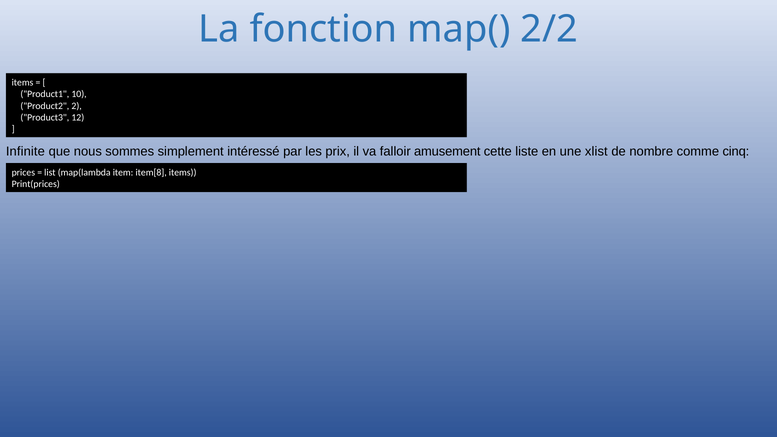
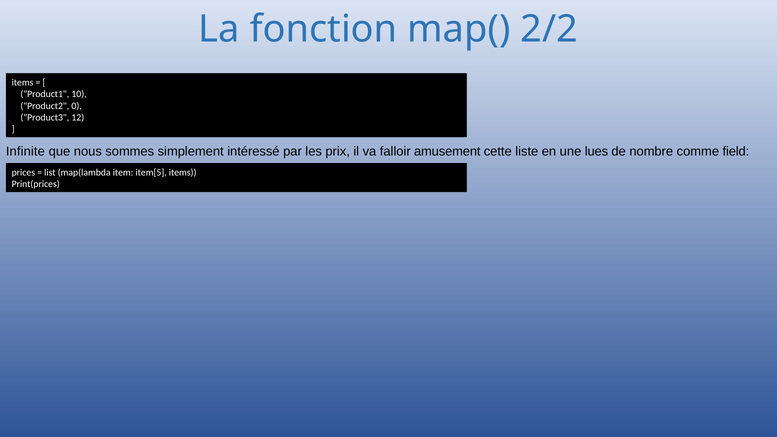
2: 2 -> 0
xlist: xlist -> lues
cinq: cinq -> field
item[8: item[8 -> item[5
